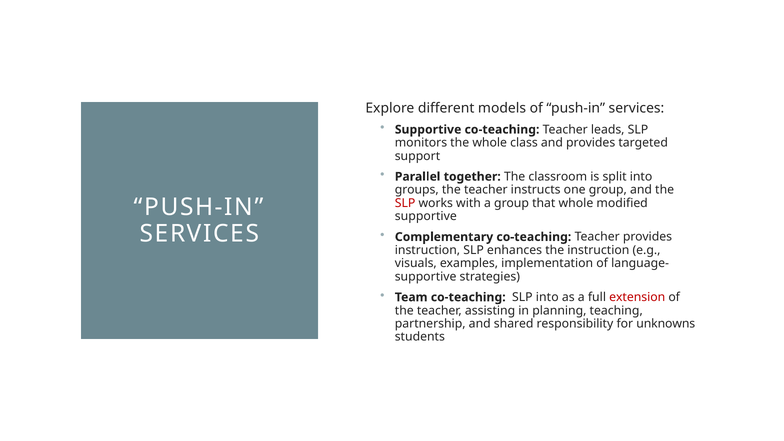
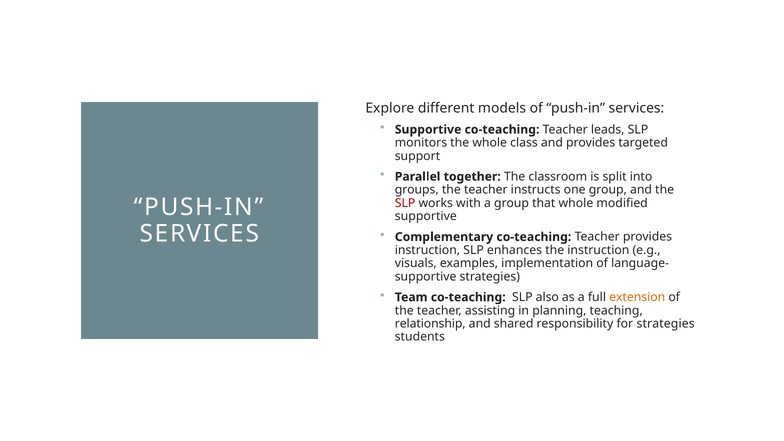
SLP into: into -> also
extension colour: red -> orange
partnership: partnership -> relationship
for unknowns: unknowns -> strategies
